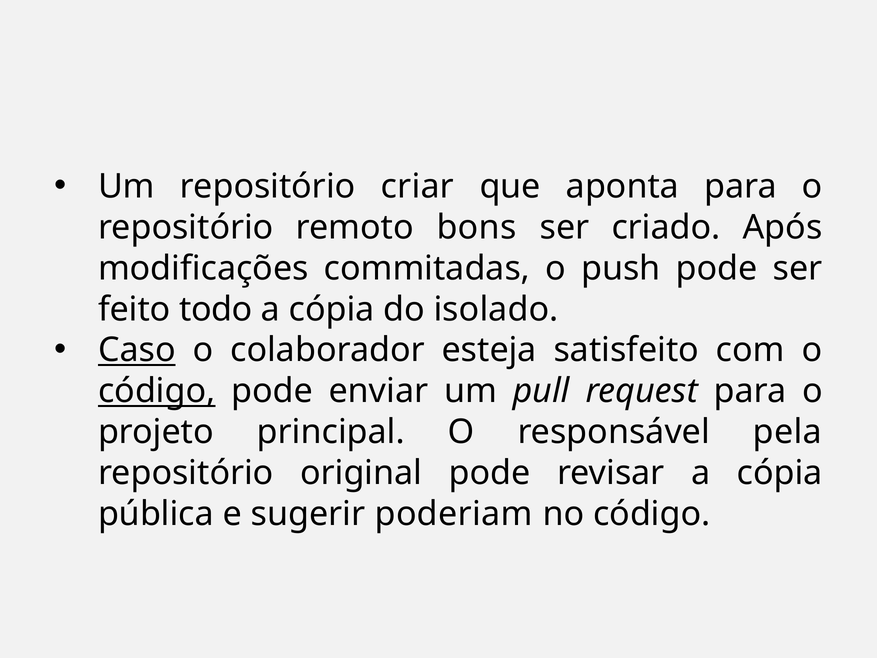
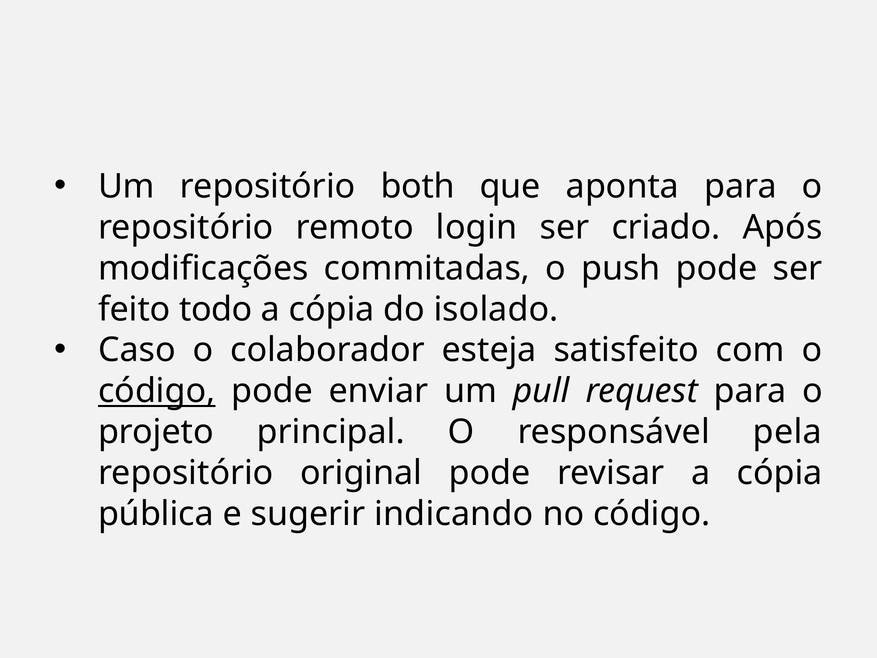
criar: criar -> both
bons: bons -> login
Caso underline: present -> none
poderiam: poderiam -> indicando
